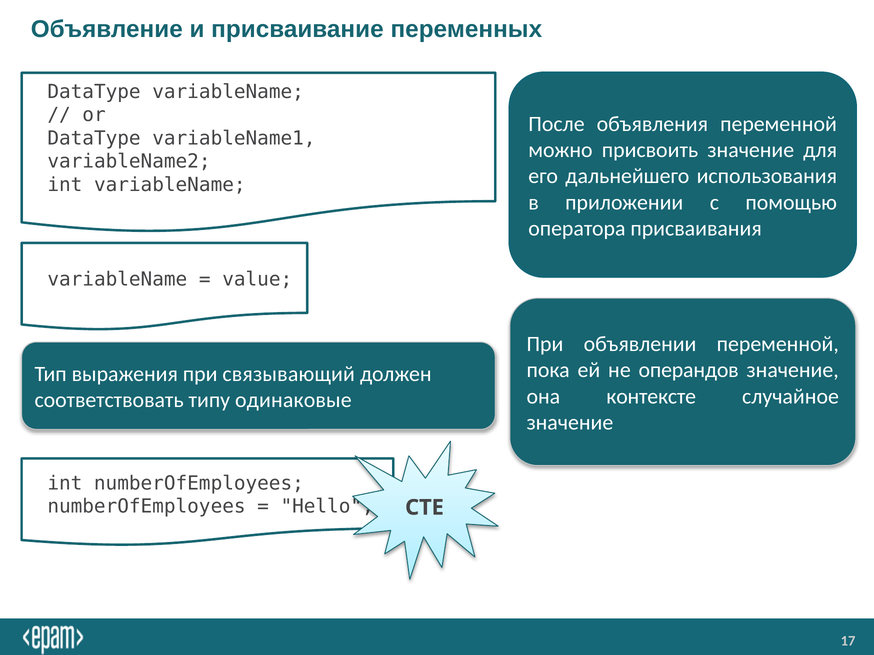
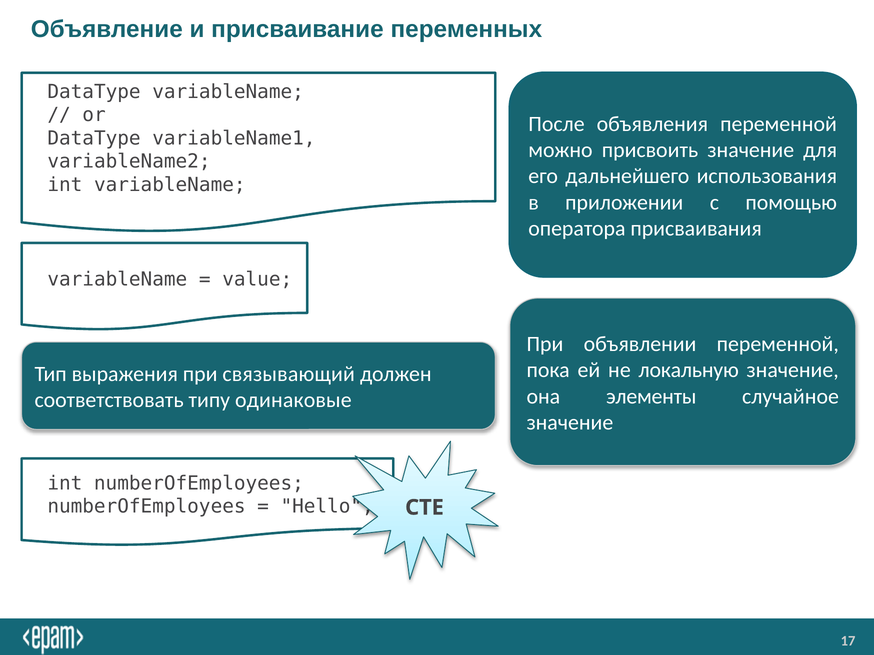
операндов: операндов -> локальную
контексте: контексте -> элементы
